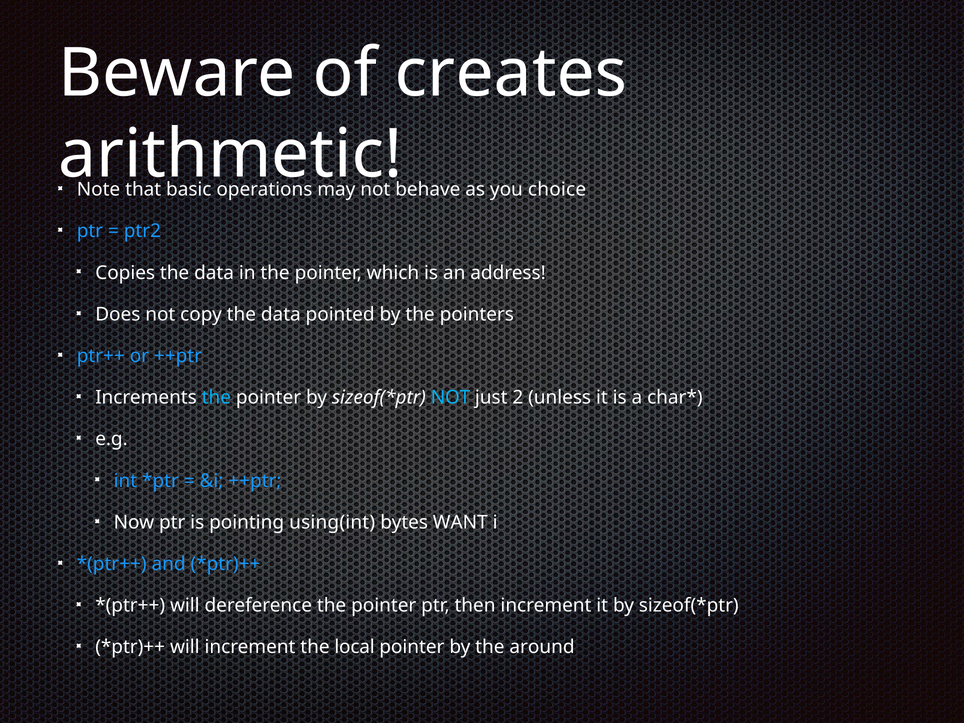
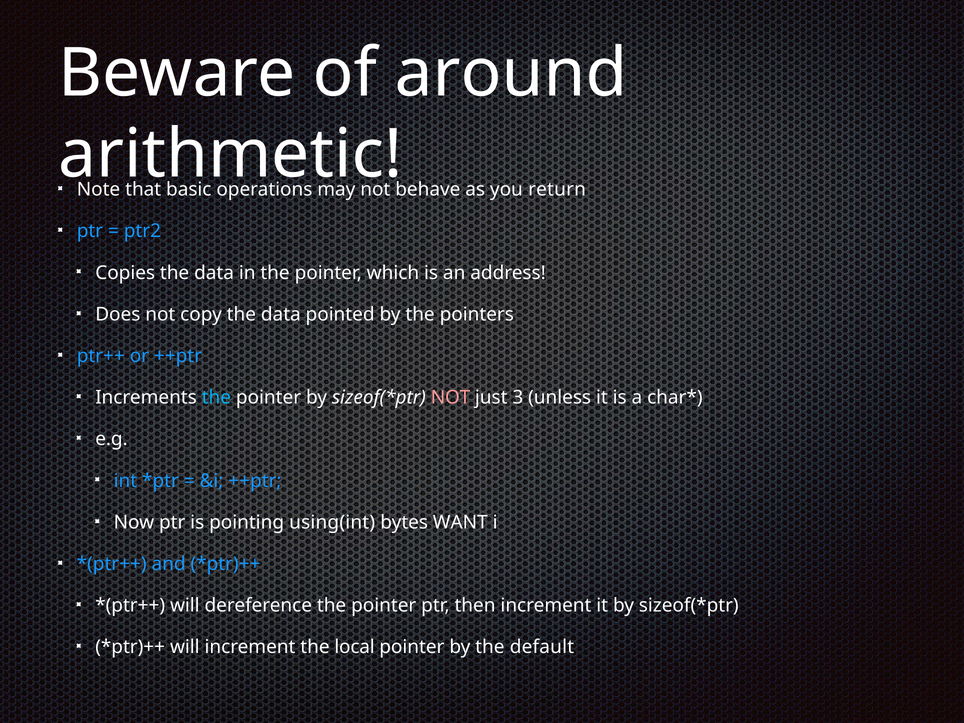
creates: creates -> around
choice: choice -> return
NOT at (451, 398) colour: light blue -> pink
2: 2 -> 3
around: around -> default
